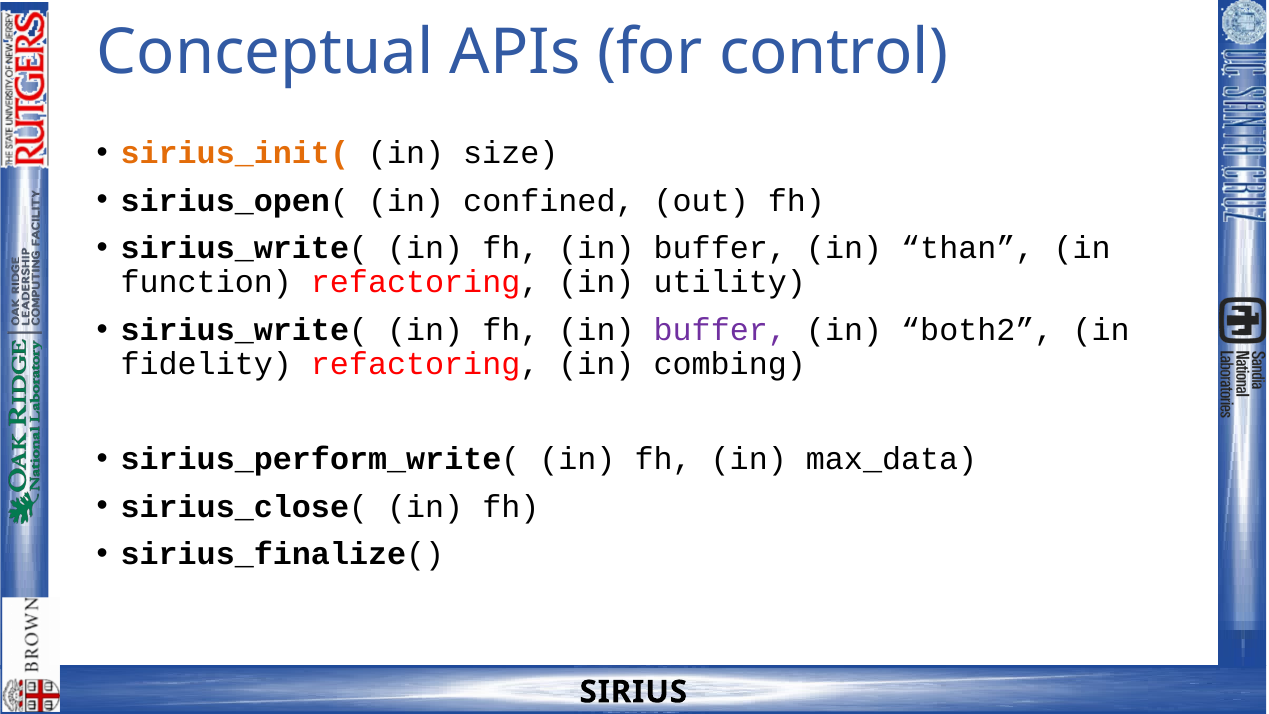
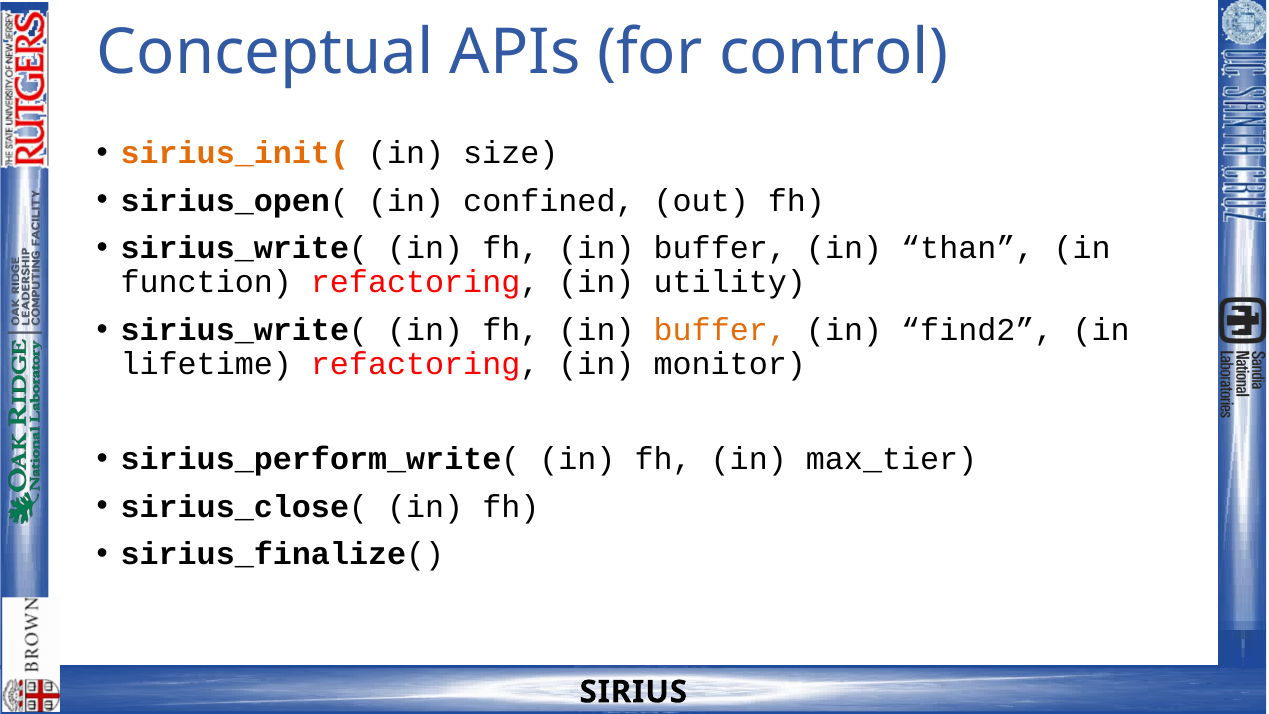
buffer at (720, 330) colour: purple -> orange
both2: both2 -> find2
fidelity: fidelity -> lifetime
combing: combing -> monitor
max_data: max_data -> max_tier
